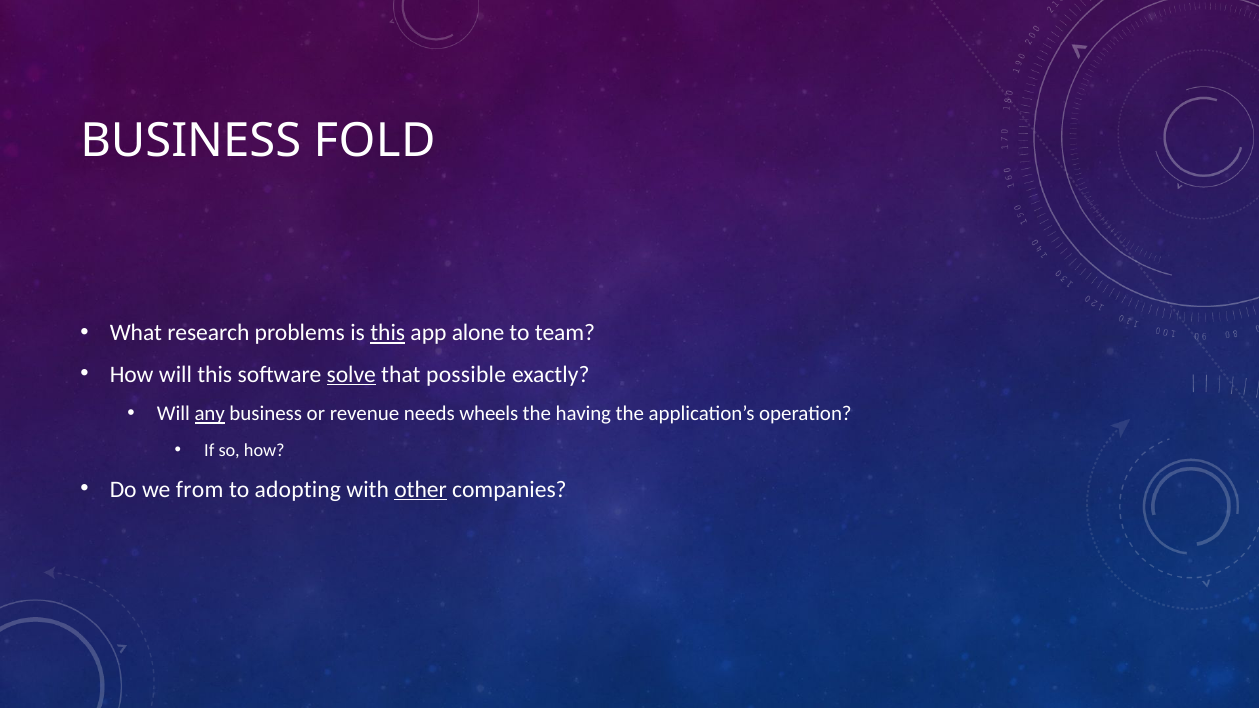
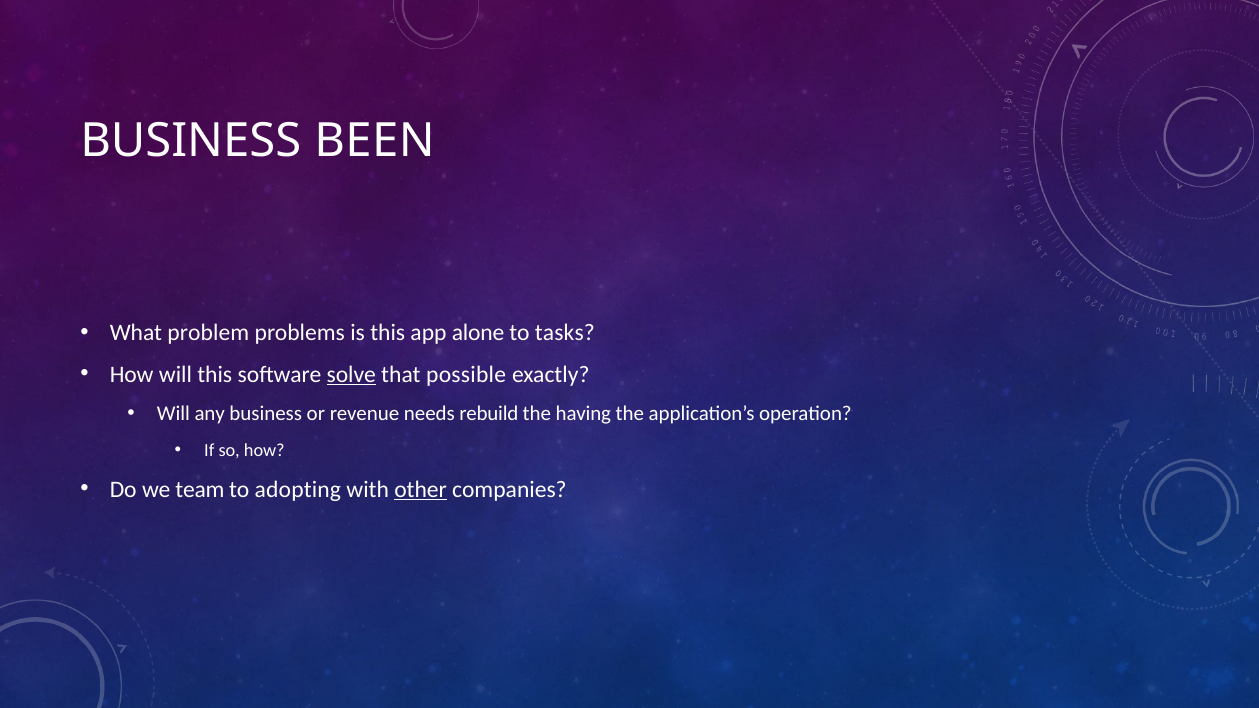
FOLD: FOLD -> BEEN
research: research -> problem
this at (388, 333) underline: present -> none
team: team -> tasks
any underline: present -> none
wheels: wheels -> rebuild
from: from -> team
